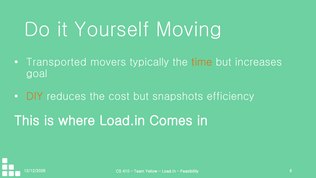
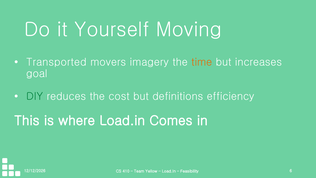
typically: typically -> imagery
DIY colour: orange -> green
snapshots: snapshots -> definitions
